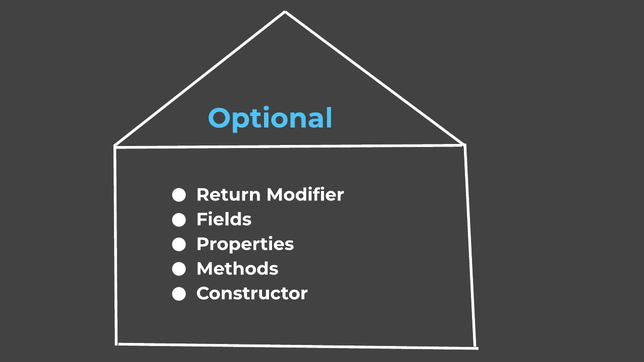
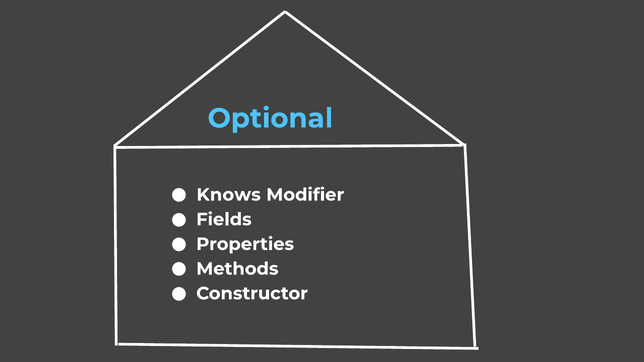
Return: Return -> Knows
